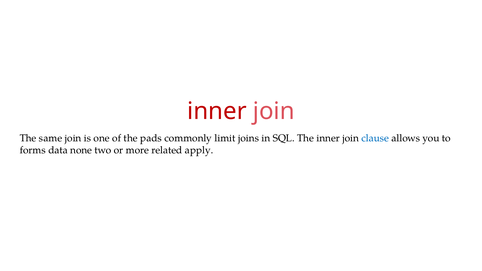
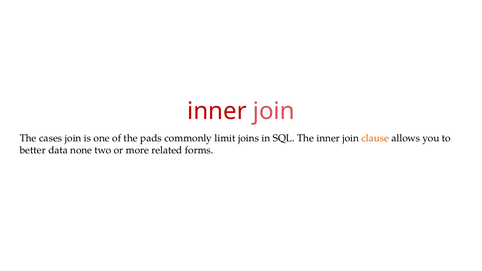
same: same -> cases
clause colour: blue -> orange
forms: forms -> better
apply: apply -> forms
